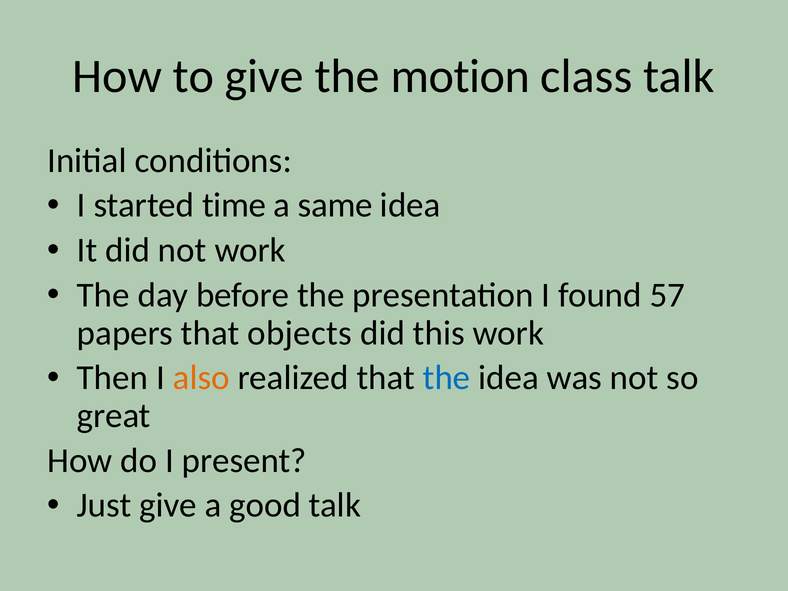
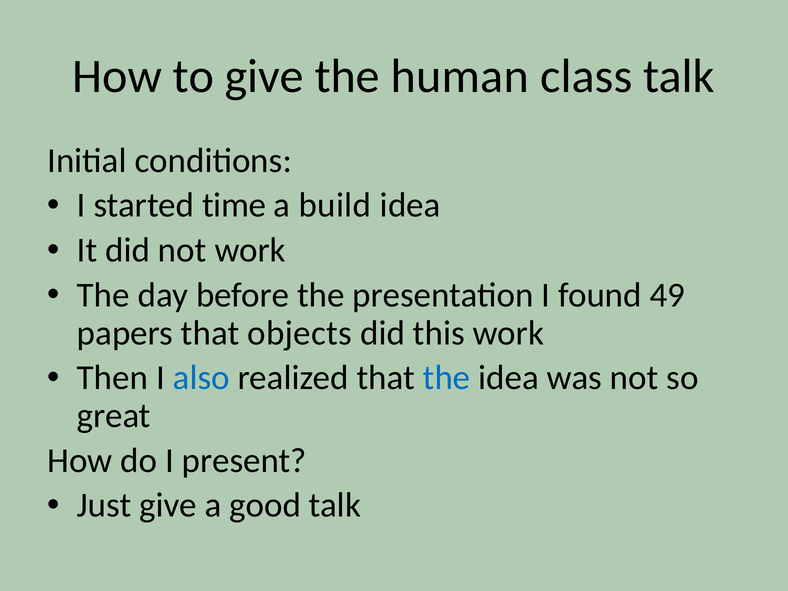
motion: motion -> human
same: same -> build
57: 57 -> 49
also colour: orange -> blue
